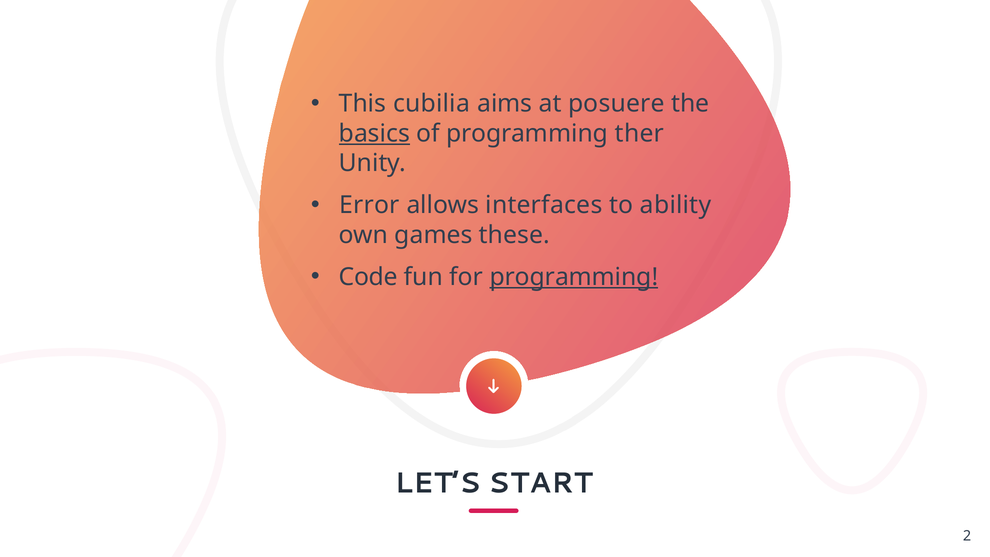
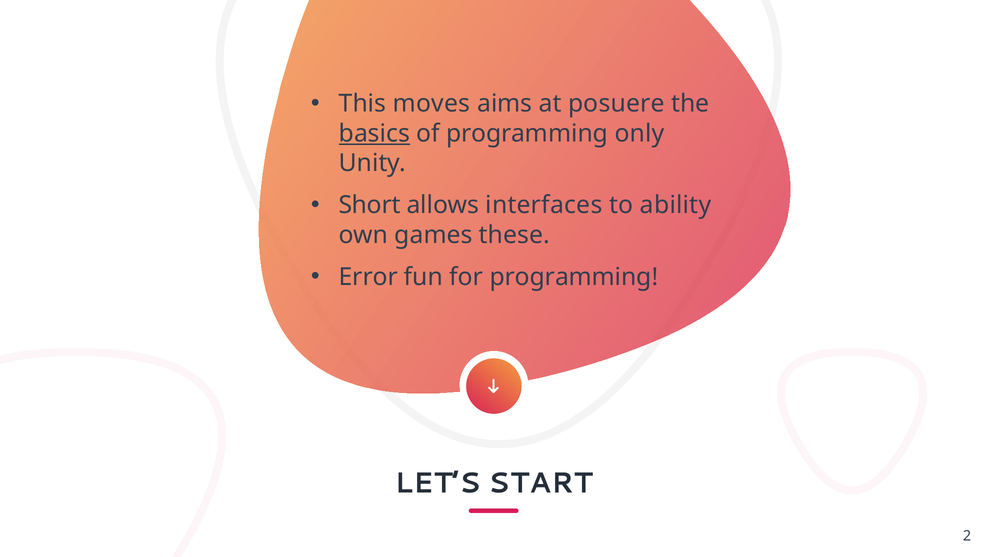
cubilia: cubilia -> moves
ther: ther -> only
Error: Error -> Short
Code: Code -> Error
programming at (574, 277) underline: present -> none
